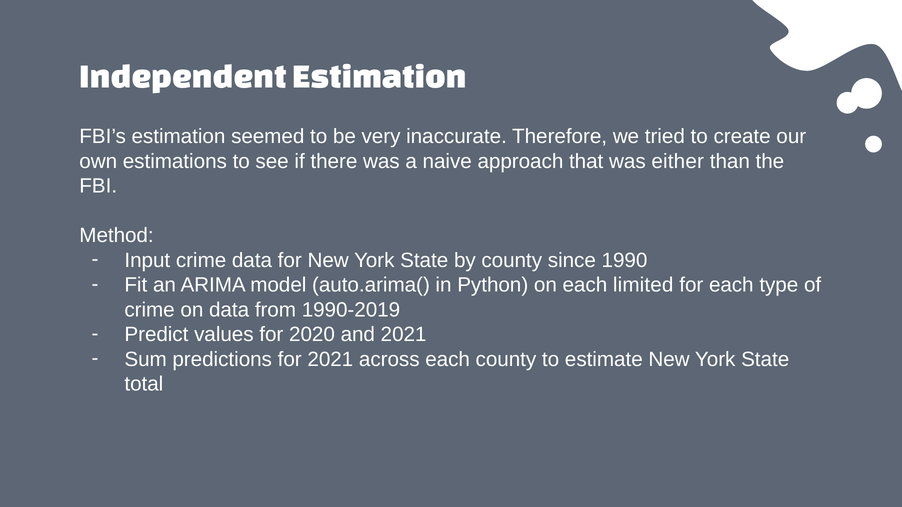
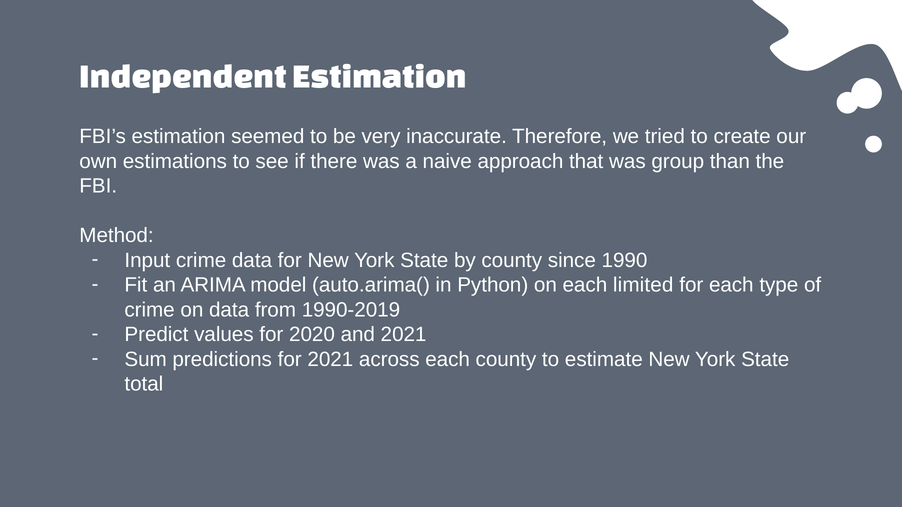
either: either -> group
